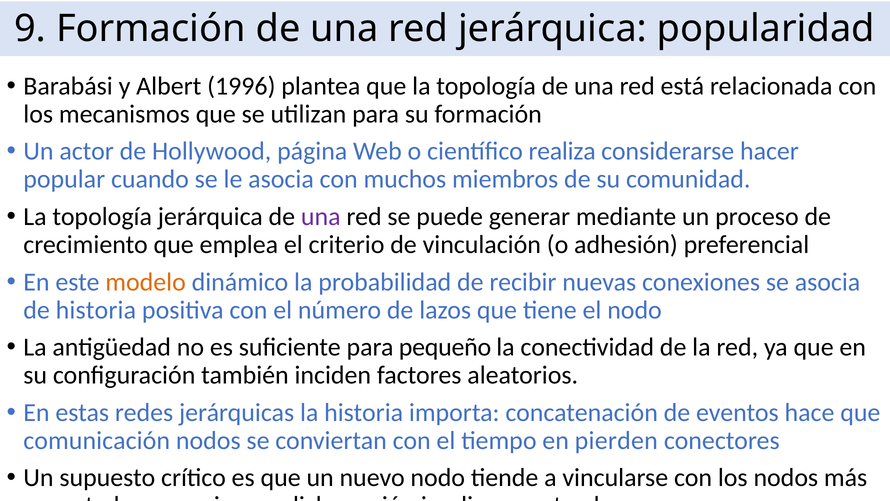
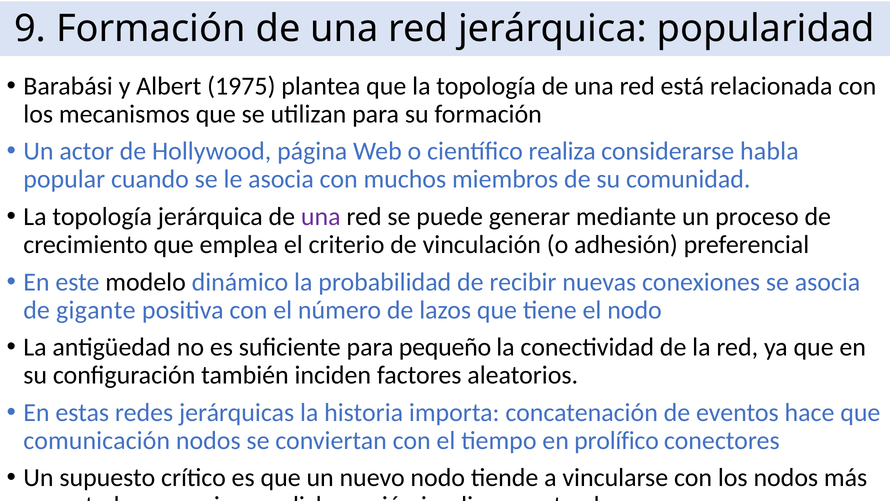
1996: 1996 -> 1975
hacer: hacer -> habla
modelo colour: orange -> black
de historia: historia -> gigante
pierden: pierden -> prolífico
